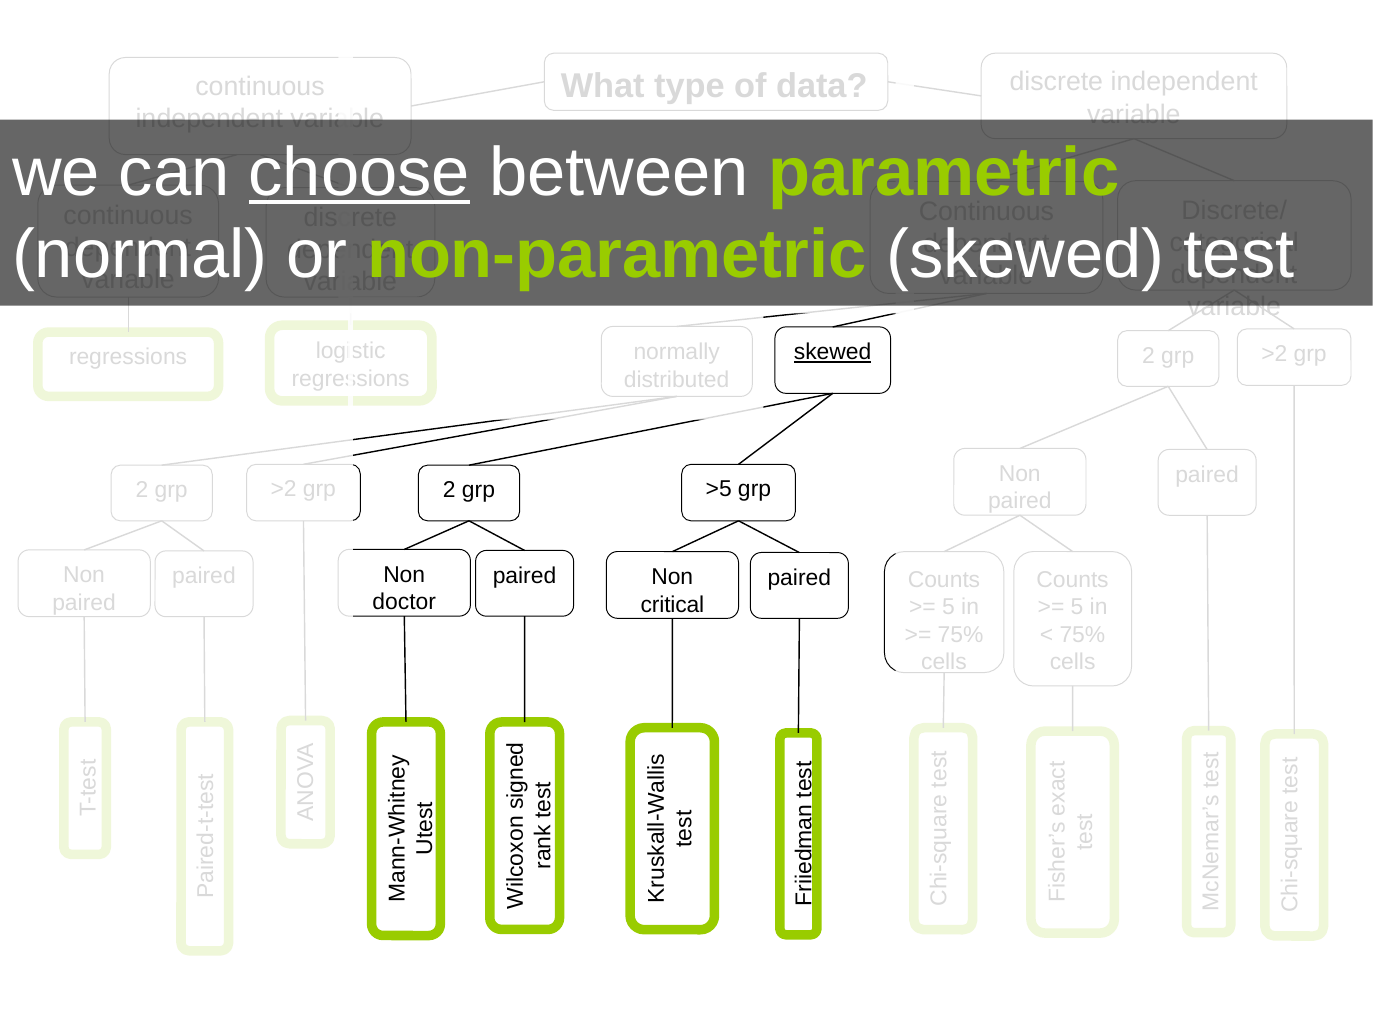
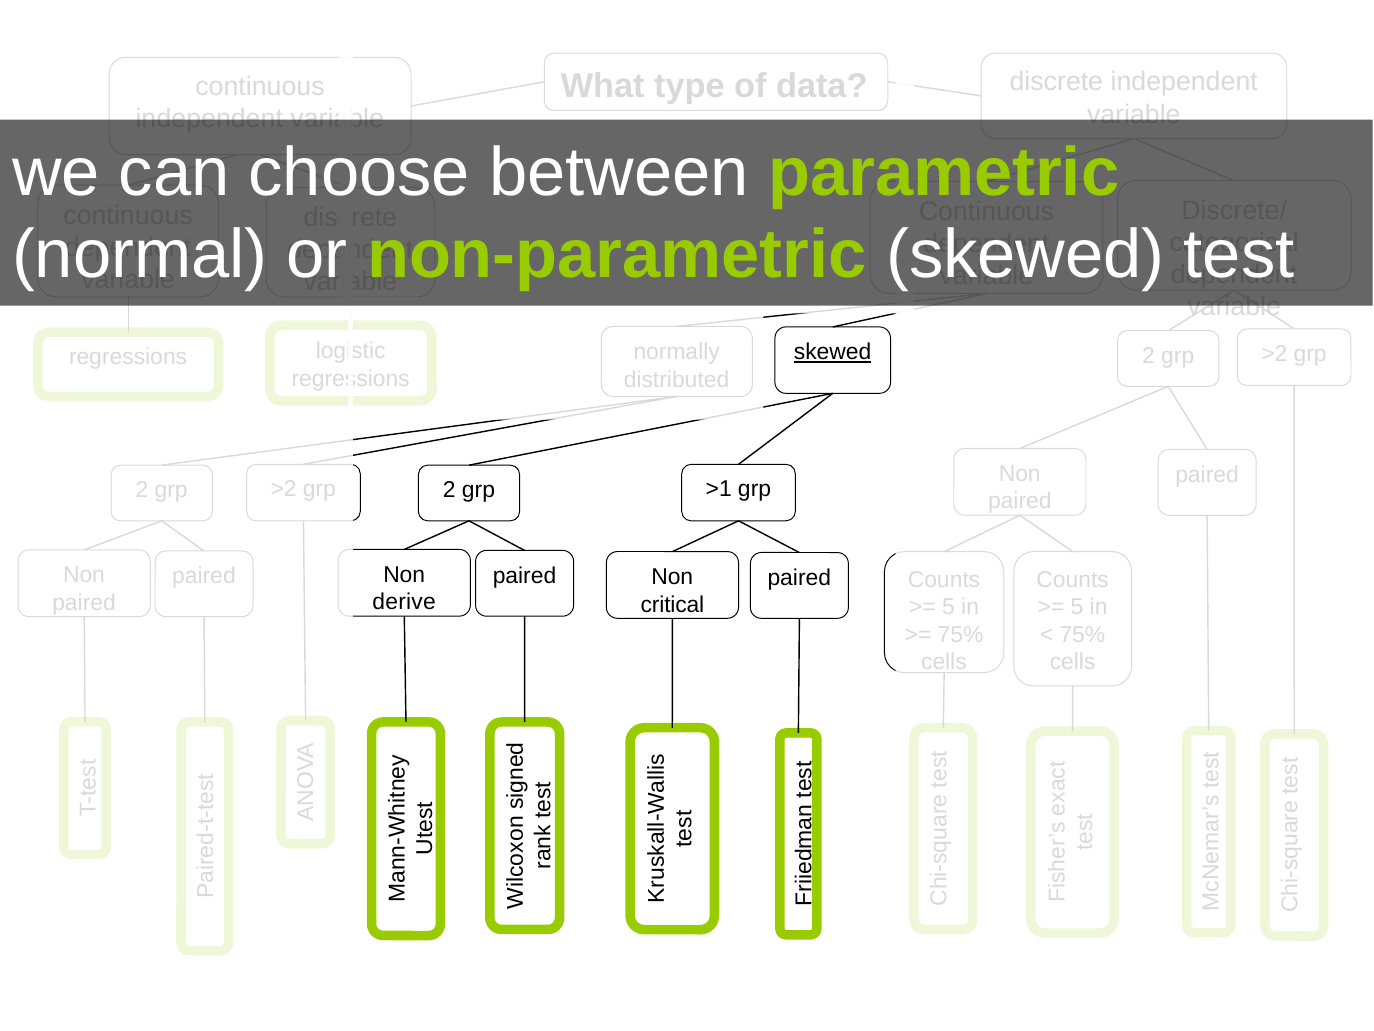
choose underline: present -> none
>5: >5 -> >1
doctor: doctor -> derive
